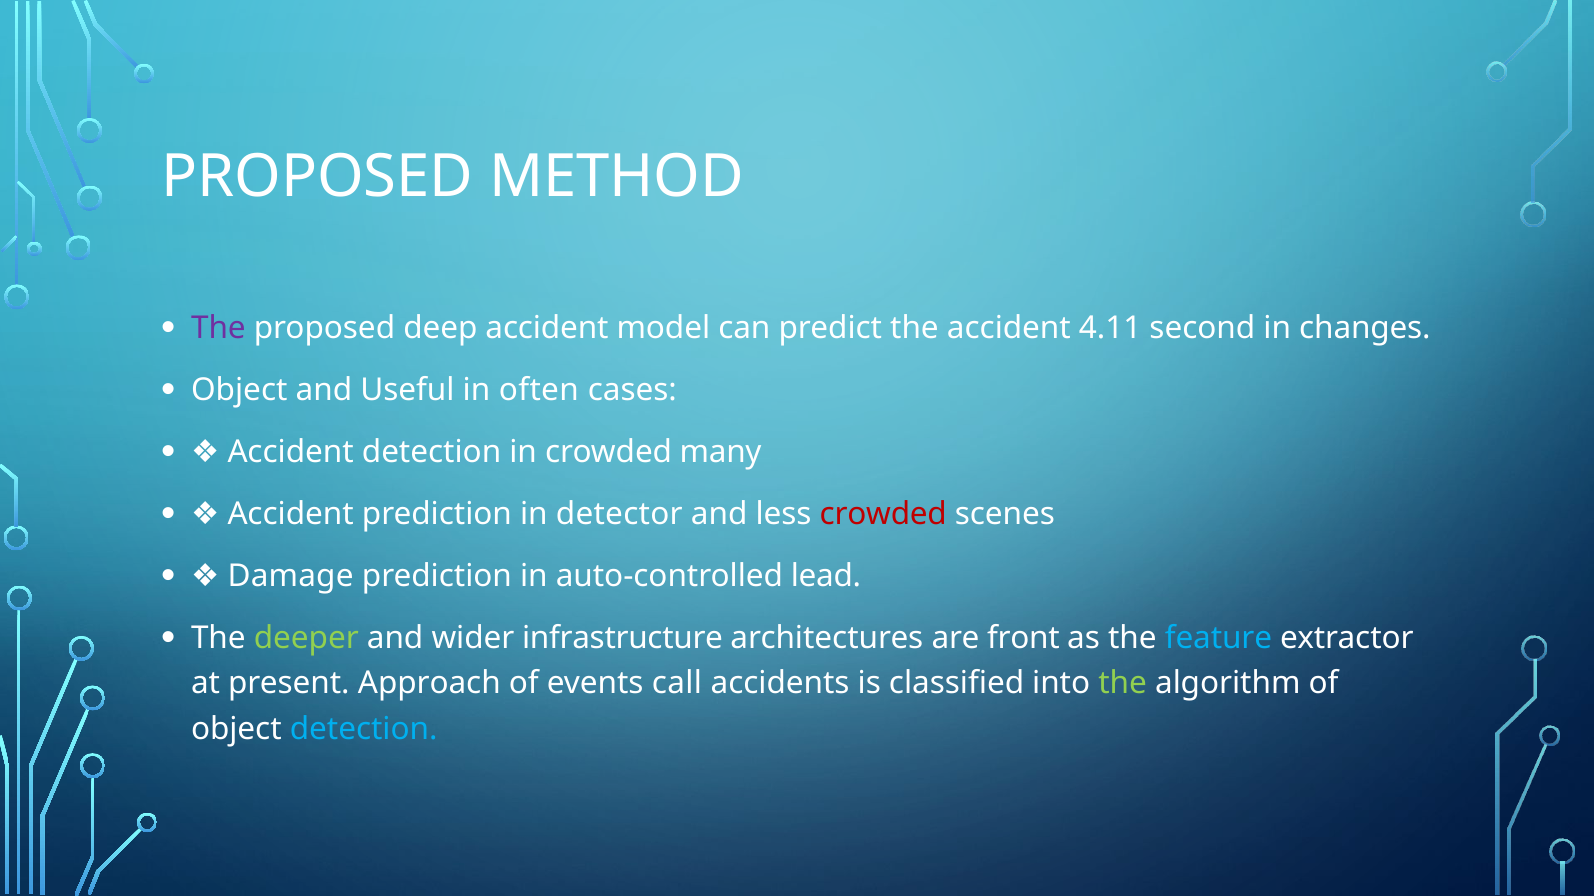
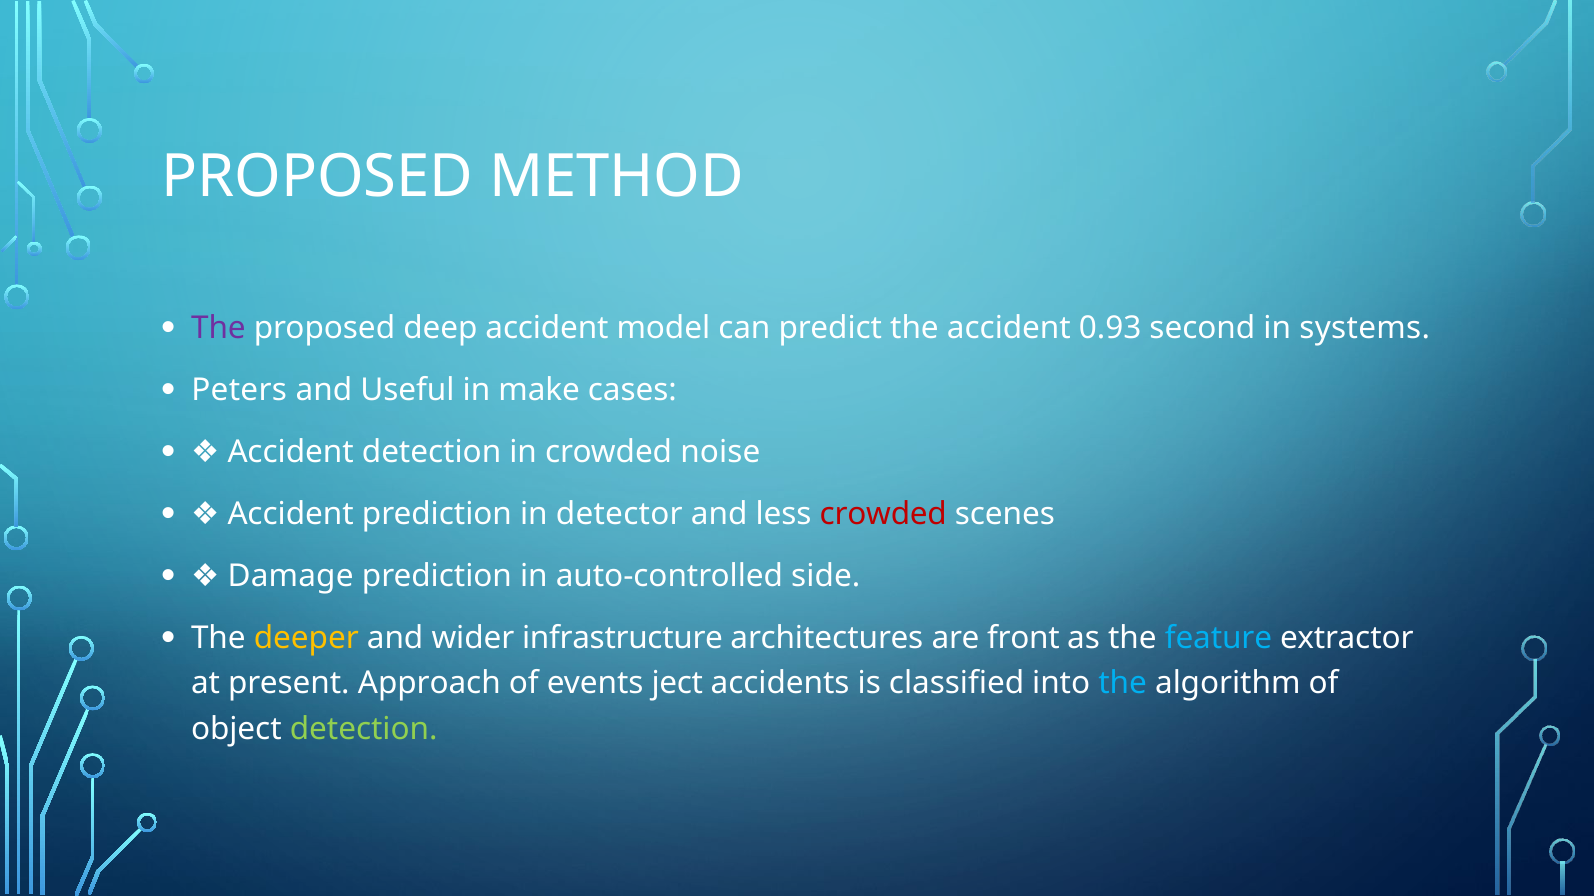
4.11: 4.11 -> 0.93
changes: changes -> systems
Object at (239, 391): Object -> Peters
often: often -> make
many: many -> noise
lead: lead -> side
deeper colour: light green -> yellow
call: call -> ject
the at (1123, 684) colour: light green -> light blue
detection at (364, 729) colour: light blue -> light green
